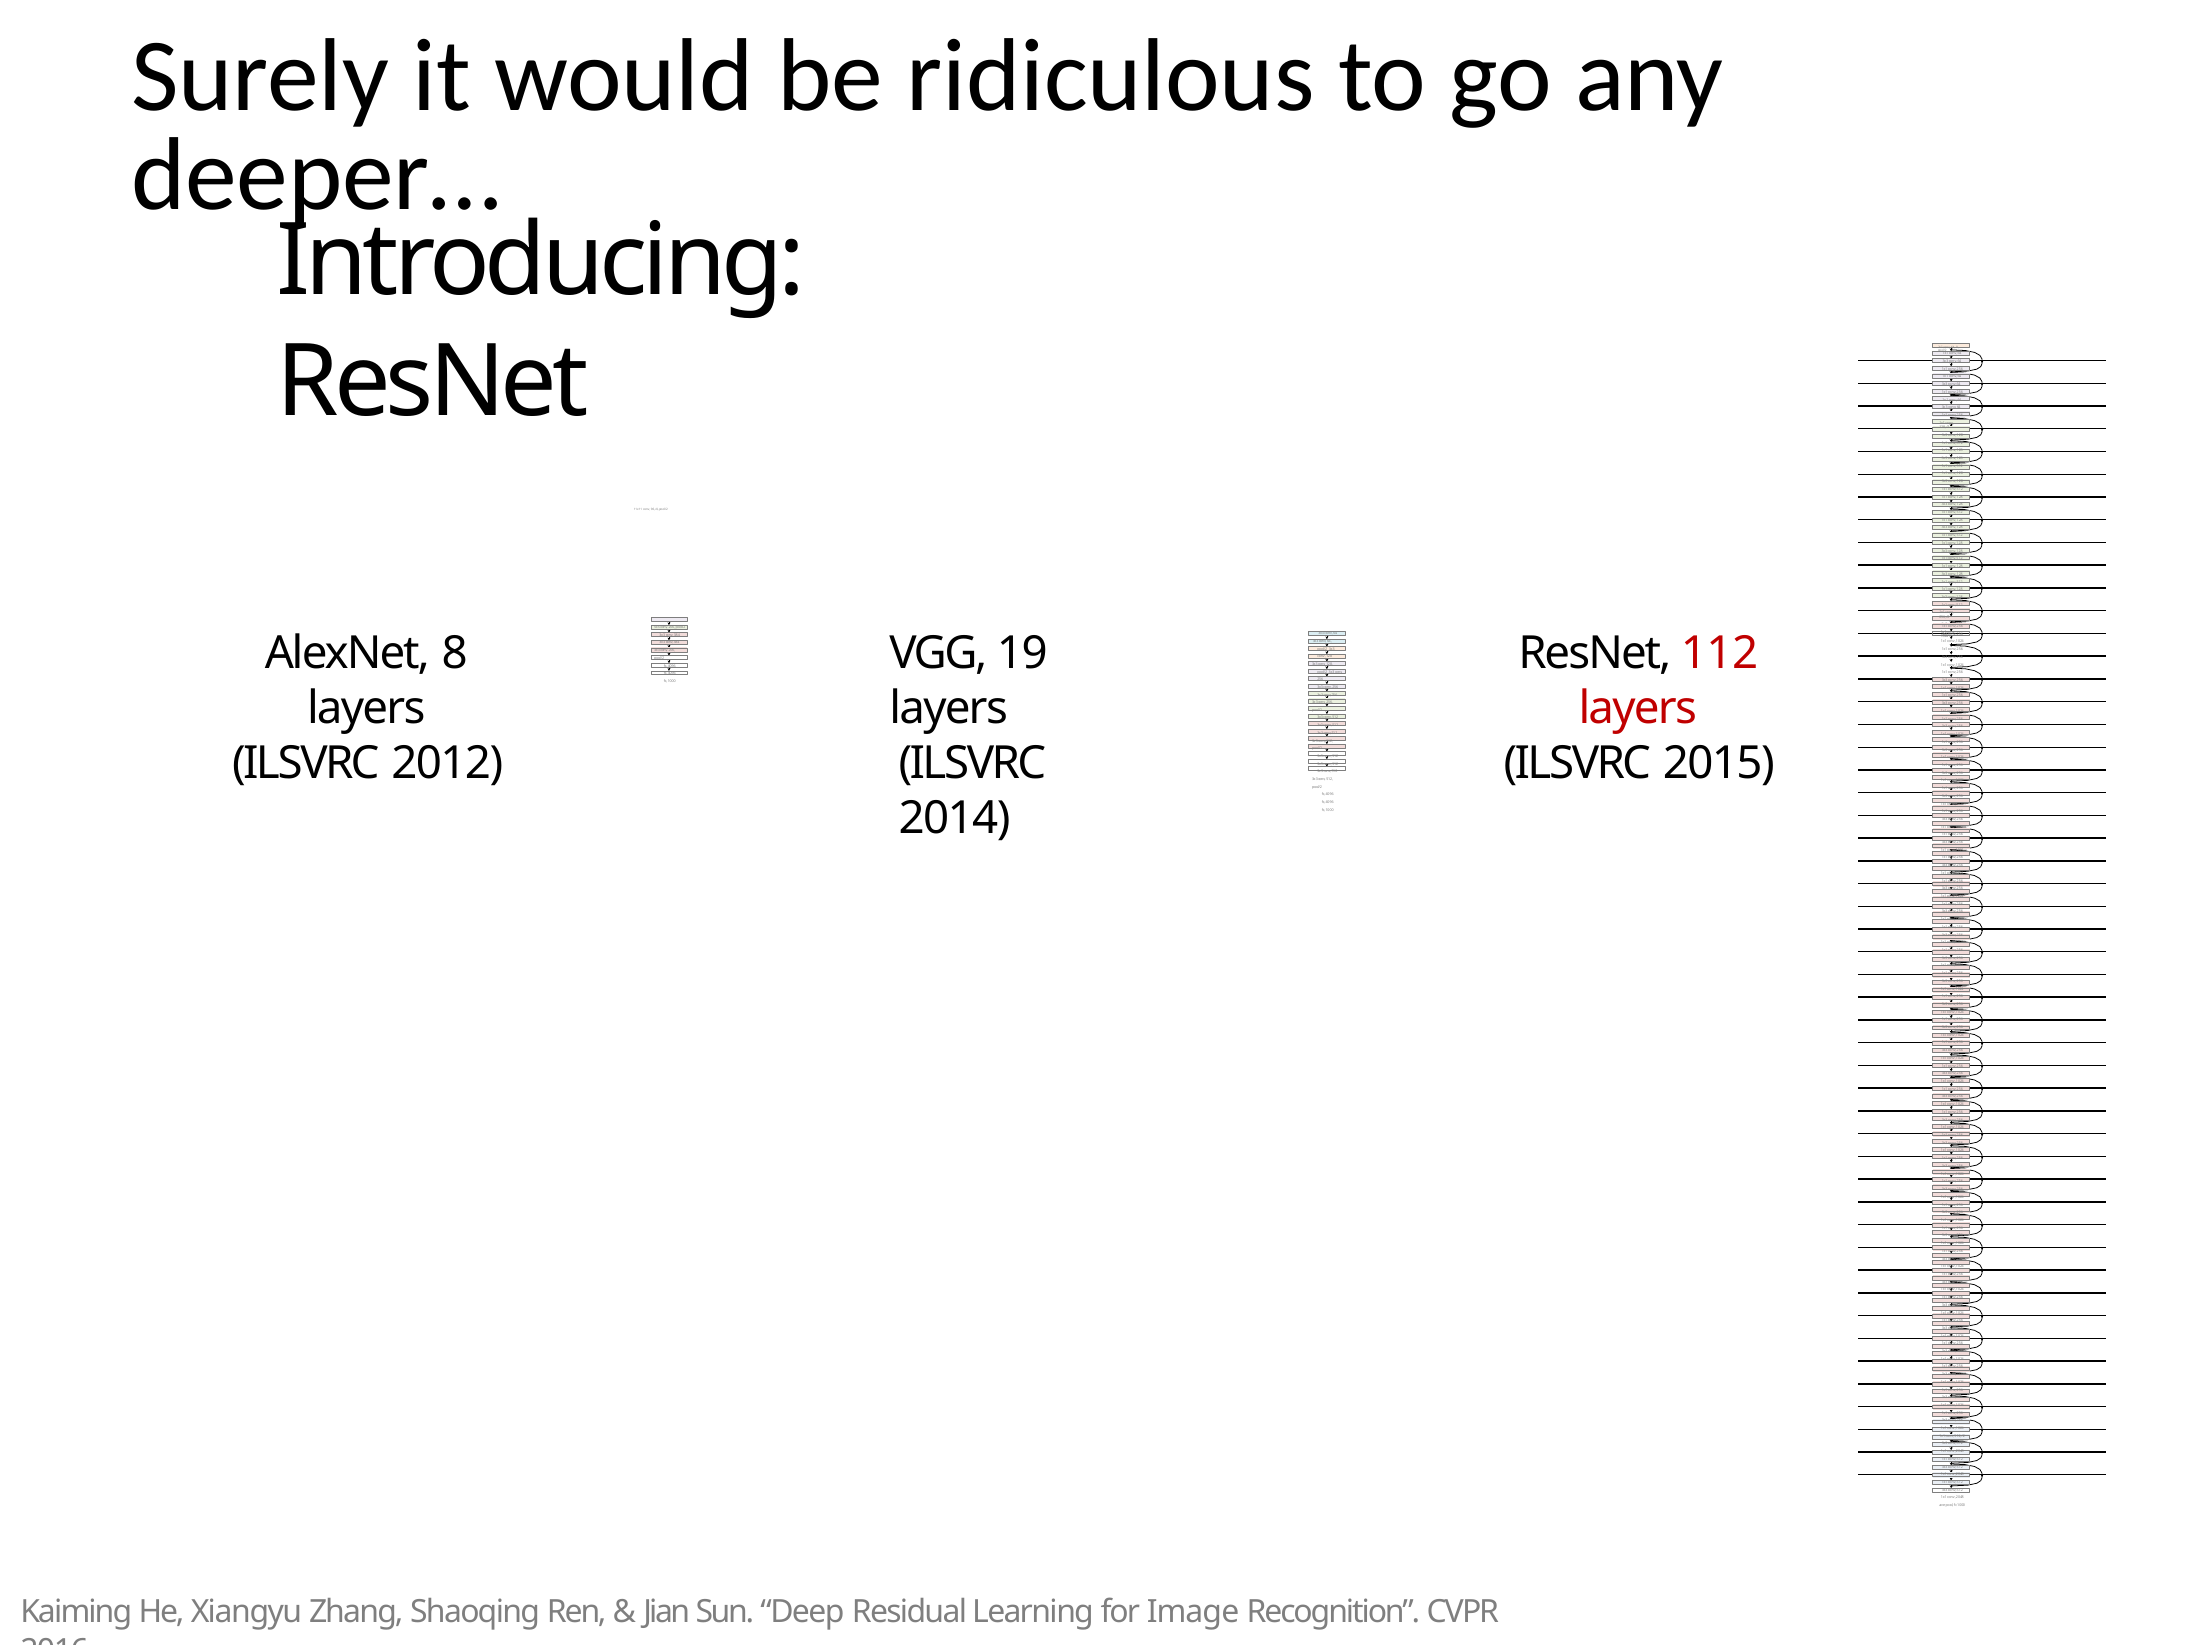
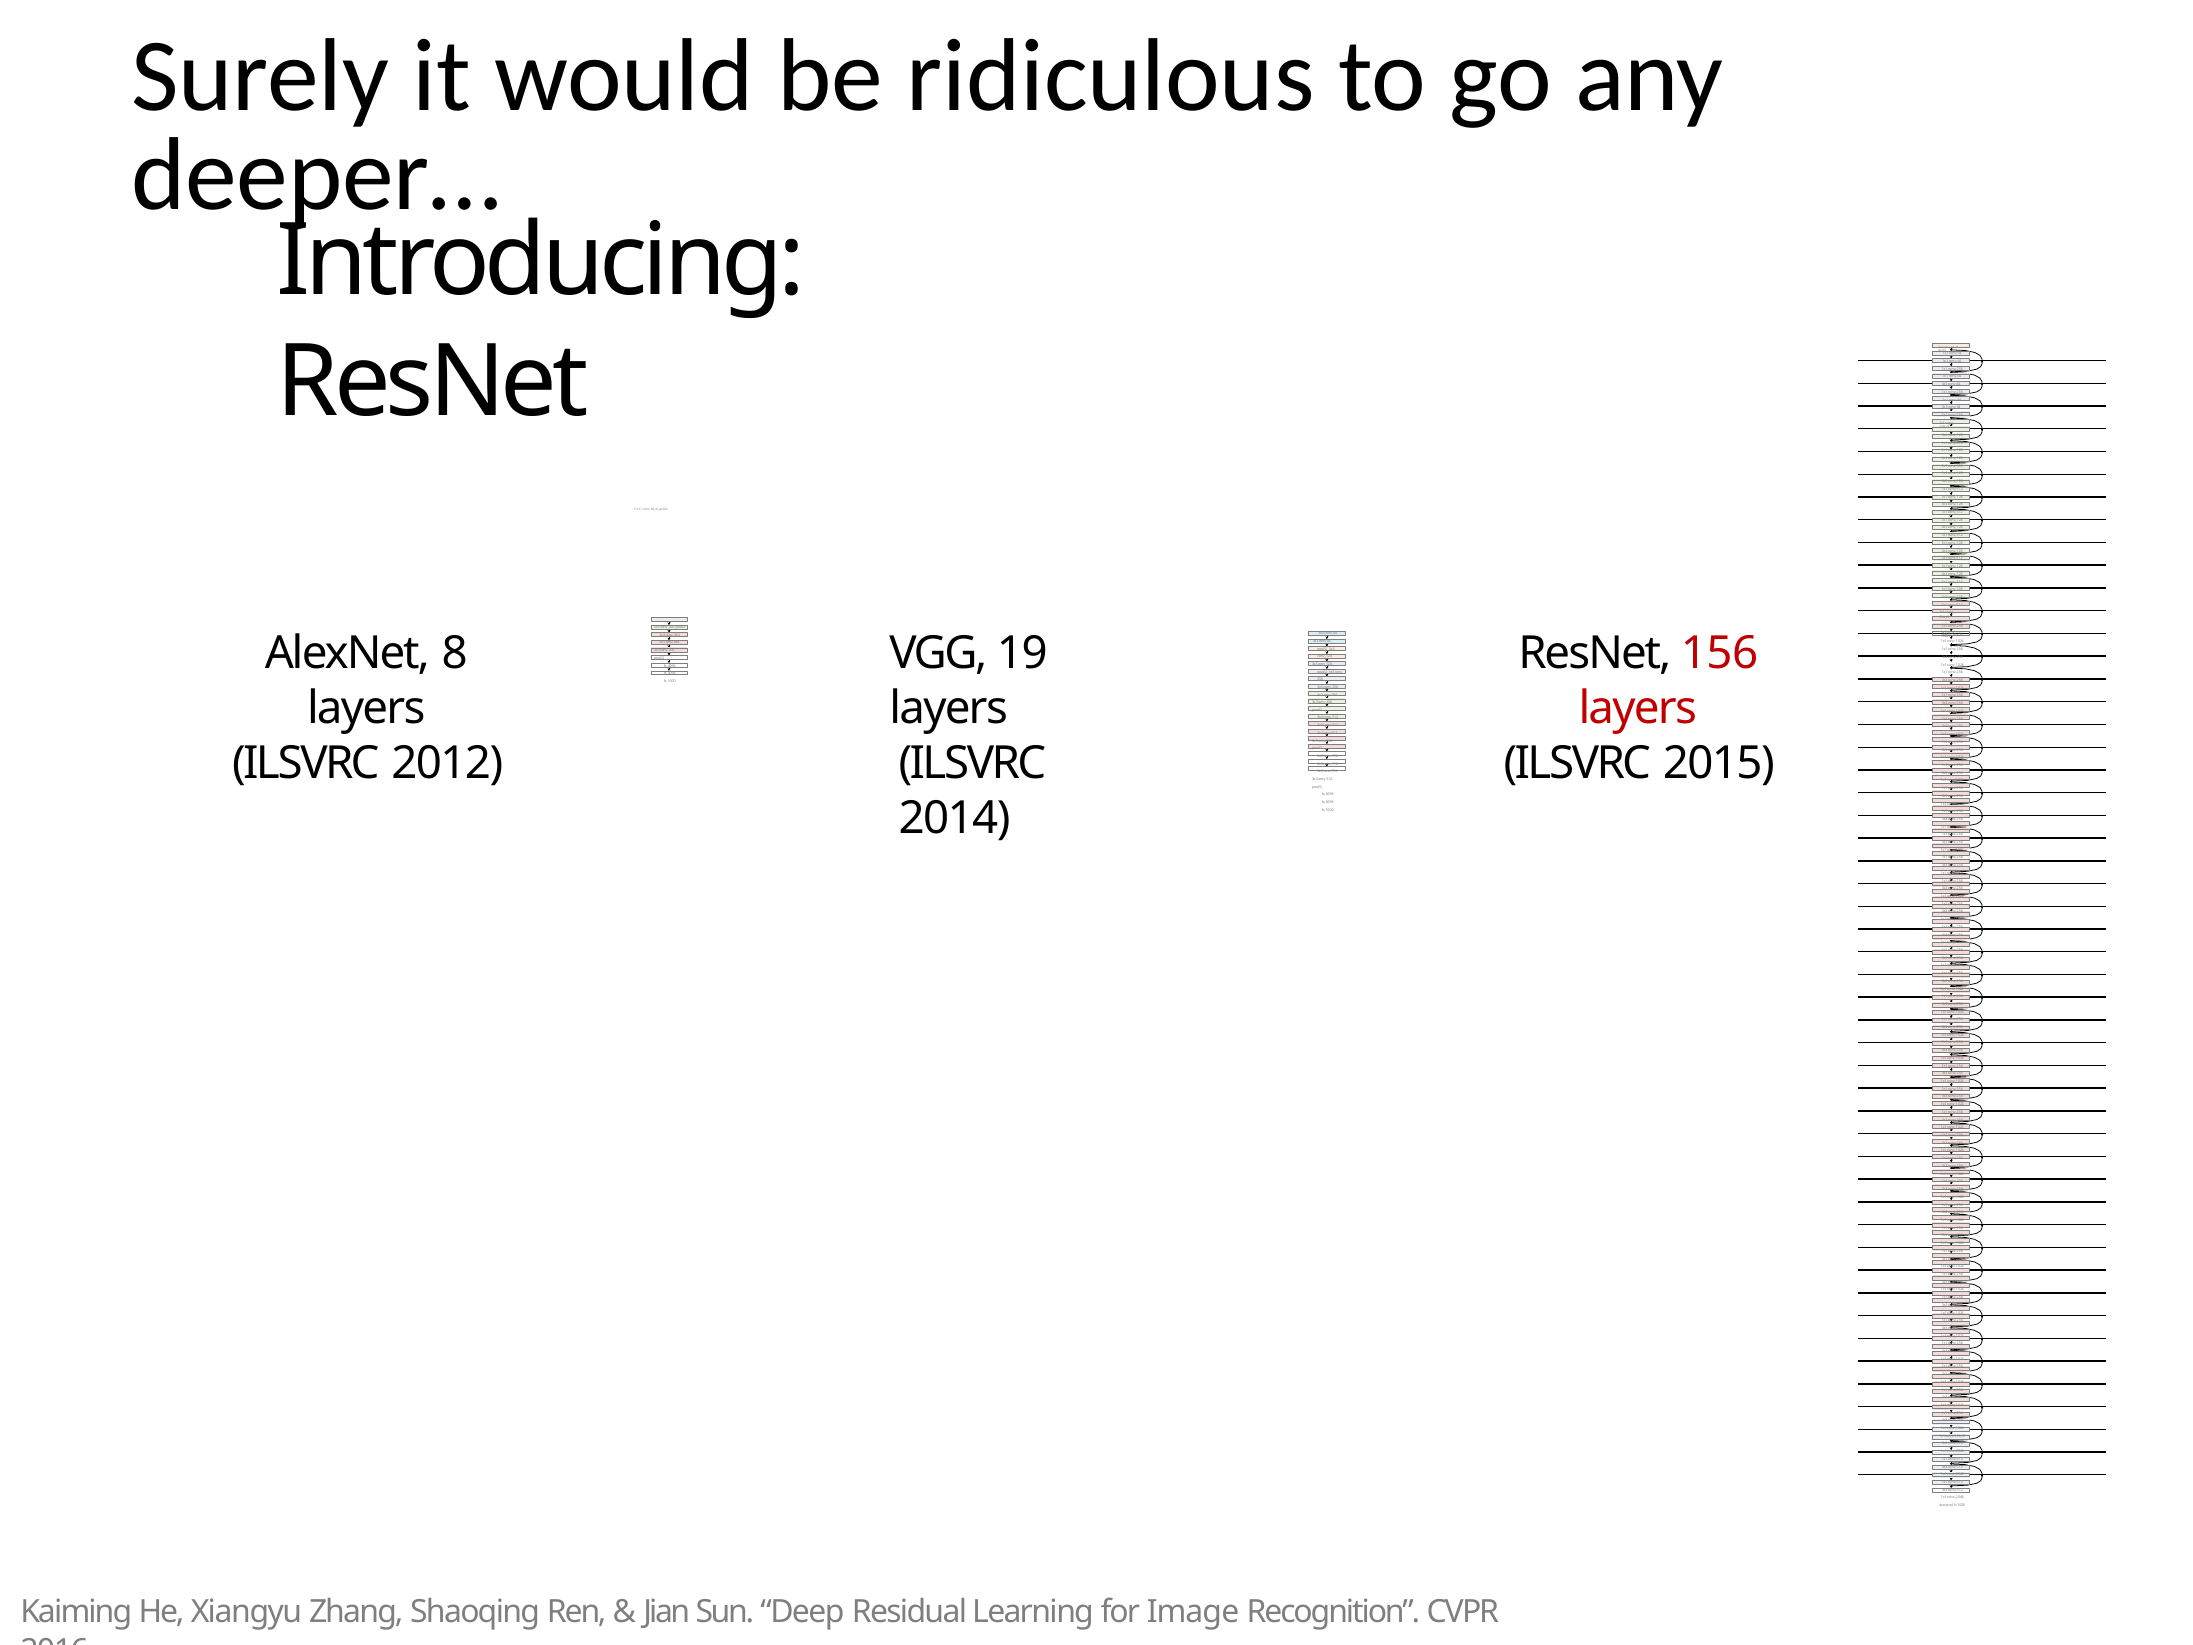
112: 112 -> 156
